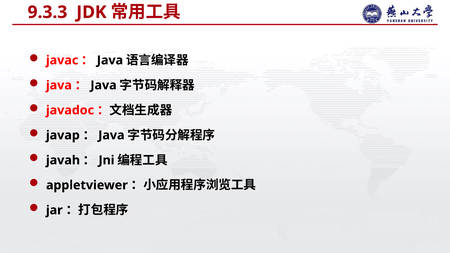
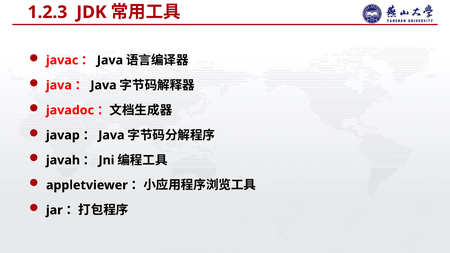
9.3.3: 9.3.3 -> 1.2.3
